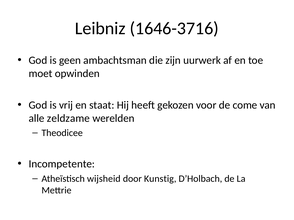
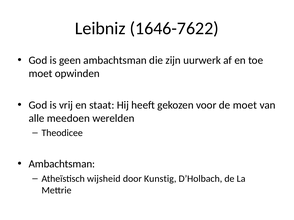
1646-3716: 1646-3716 -> 1646-7622
de come: come -> moet
zeldzame: zeldzame -> meedoen
Incompetente at (62, 164): Incompetente -> Ambachtsman
